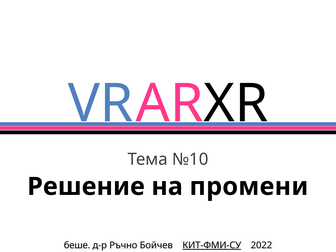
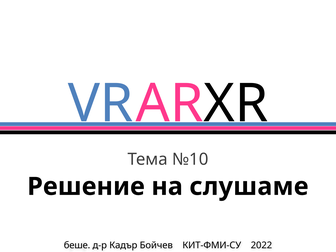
промени: промени -> слушаме
Ръчно: Ръчно -> Кадър
КИТ-ФМИ-СУ underline: present -> none
